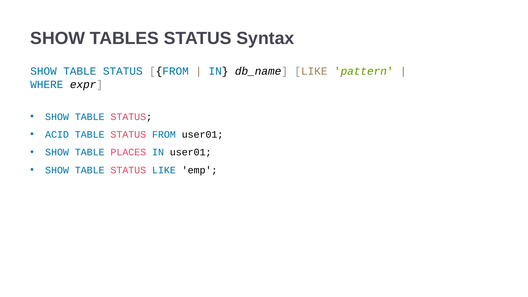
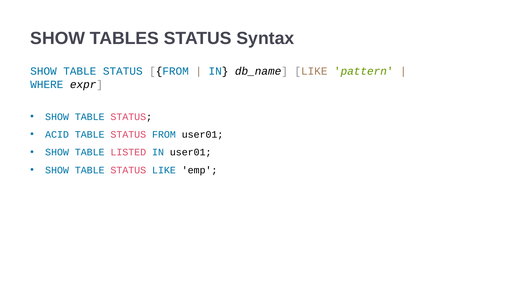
PLACES: PLACES -> LISTED
